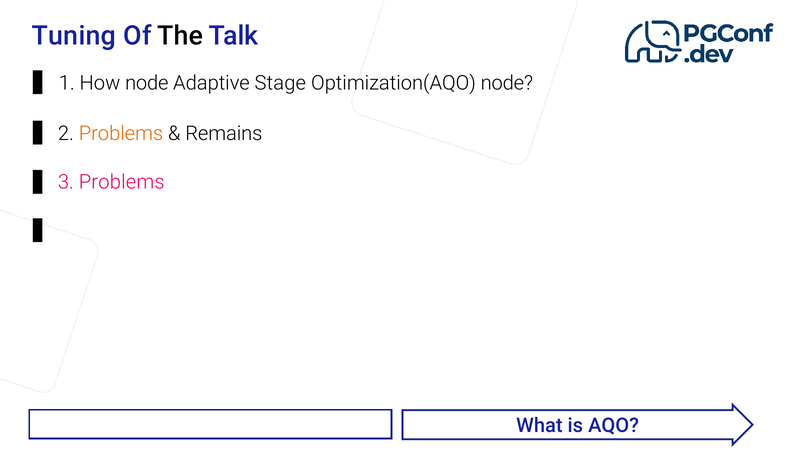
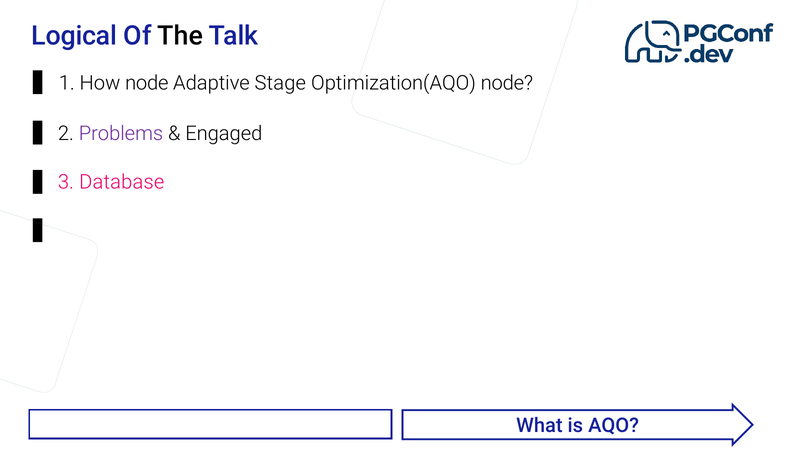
Tuning: Tuning -> Logical
Problems at (121, 133) colour: orange -> purple
Remains: Remains -> Engaged
3 Problems: Problems -> Database
